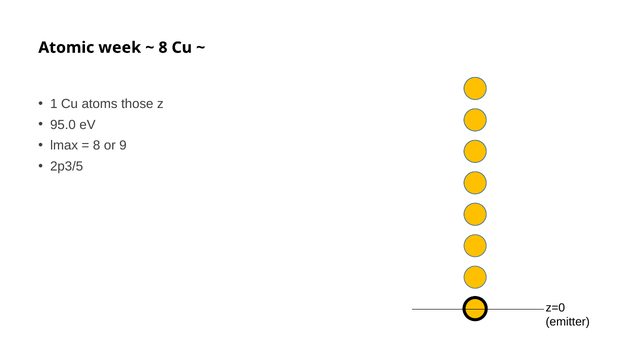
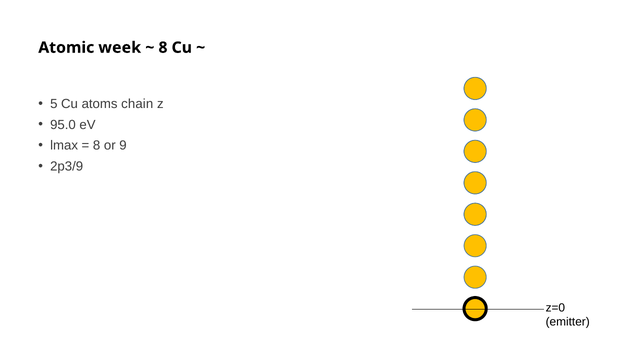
1: 1 -> 5
those: those -> chain
2p3/5: 2p3/5 -> 2p3/9
